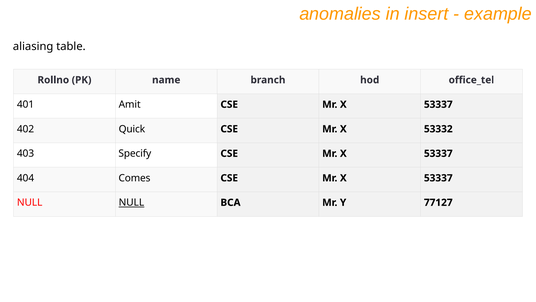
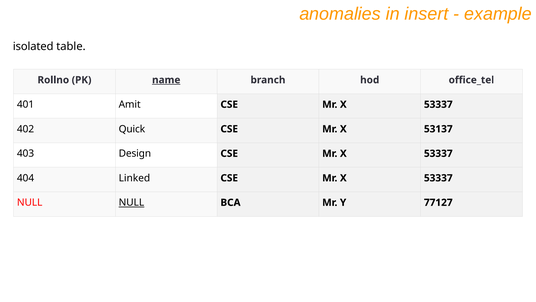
aliasing: aliasing -> isolated
name underline: none -> present
53332: 53332 -> 53137
Specify: Specify -> Design
Comes: Comes -> Linked
